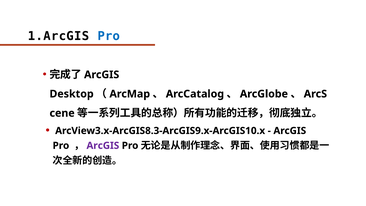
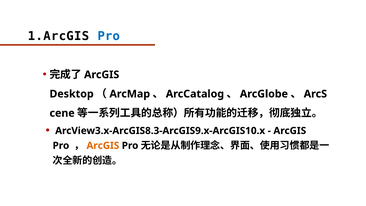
ArcGIS at (103, 146) colour: purple -> orange
